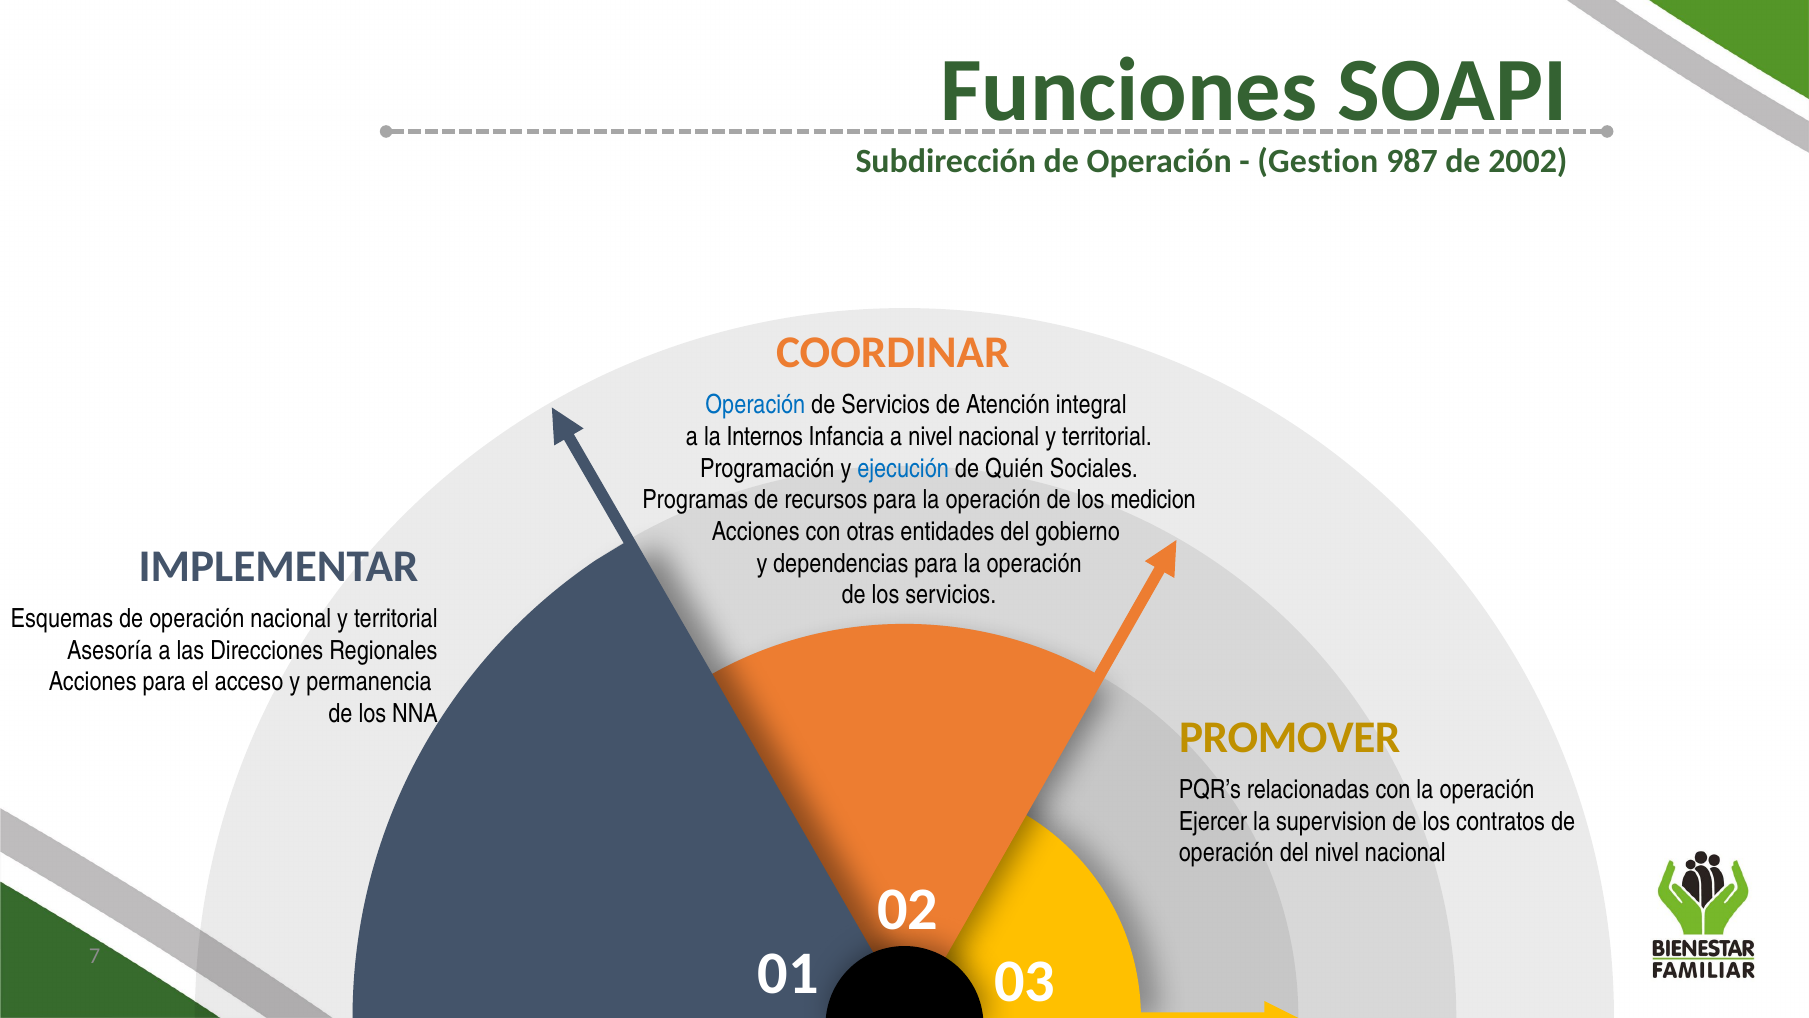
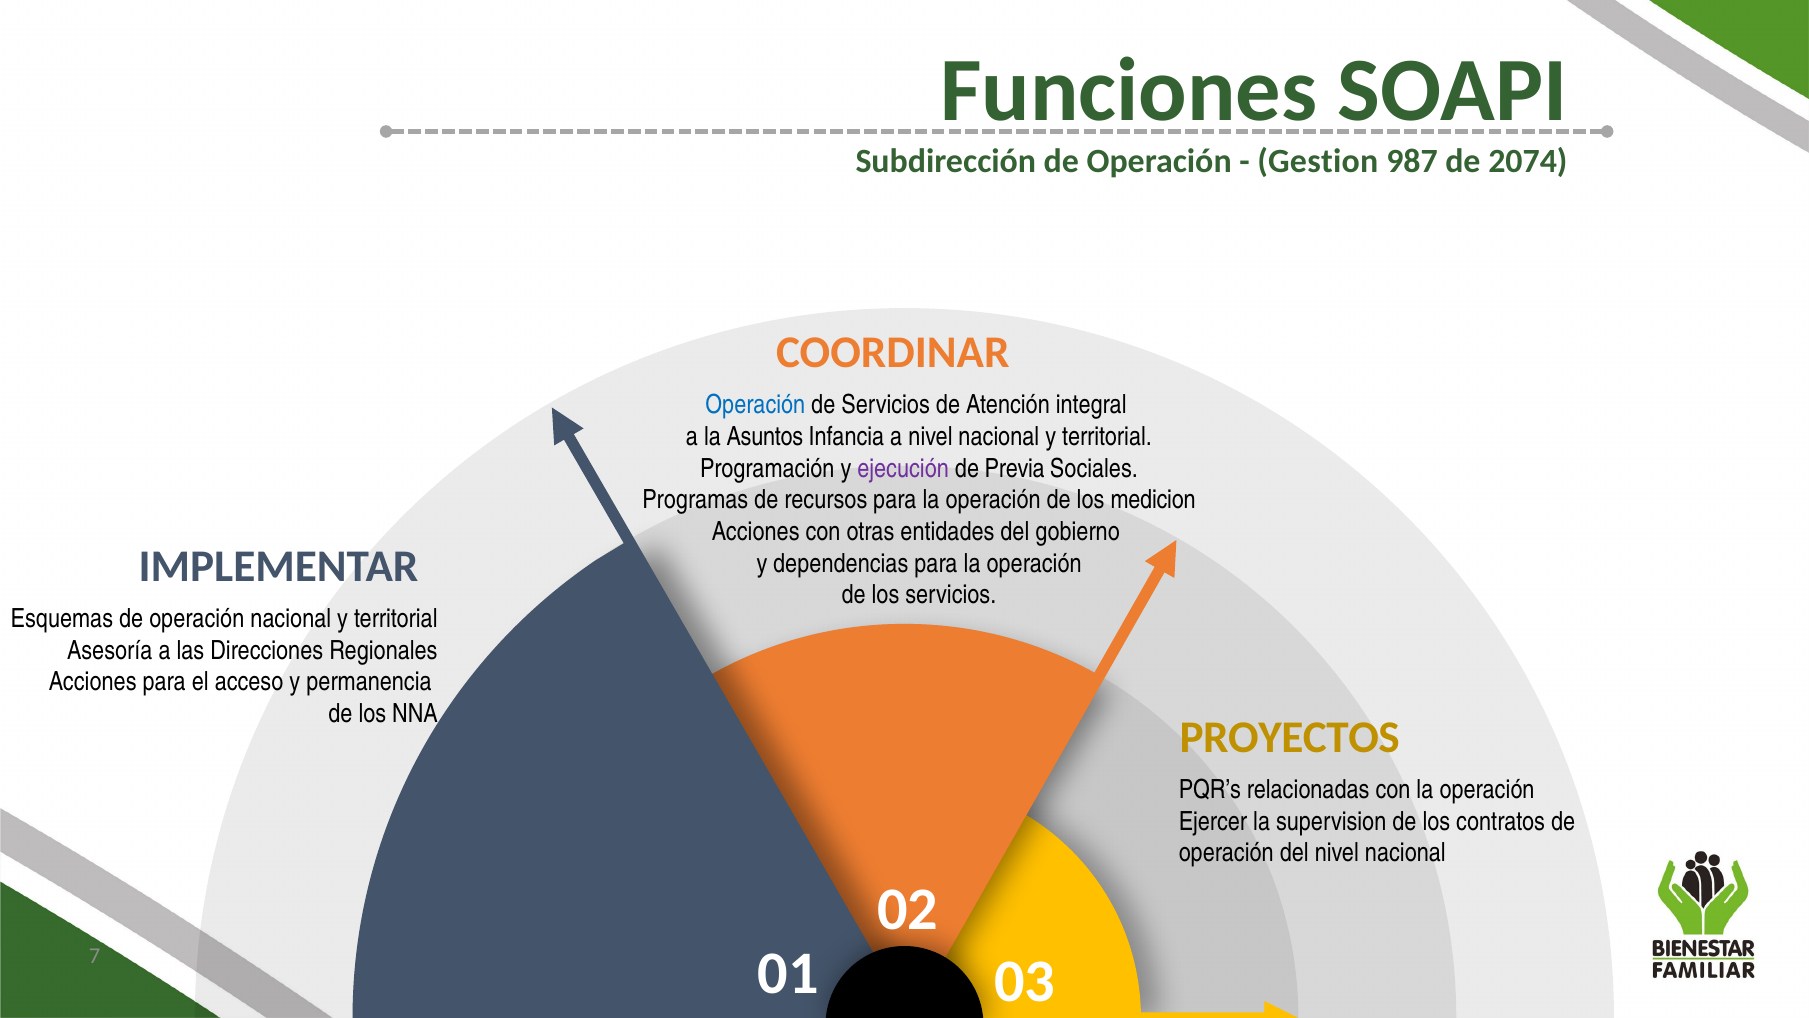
2002: 2002 -> 2074
Internos: Internos -> Asuntos
ejecución colour: blue -> purple
Quién: Quién -> Previa
PROMOVER: PROMOVER -> PROYECTOS
